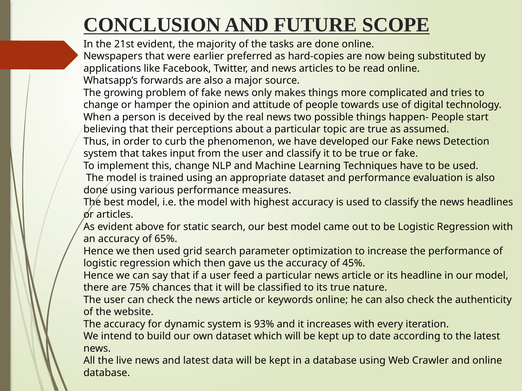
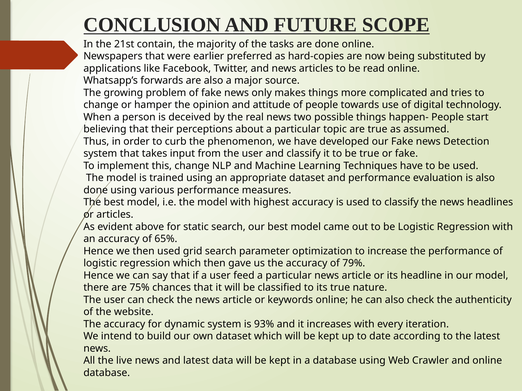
21st evident: evident -> contain
45%: 45% -> 79%
